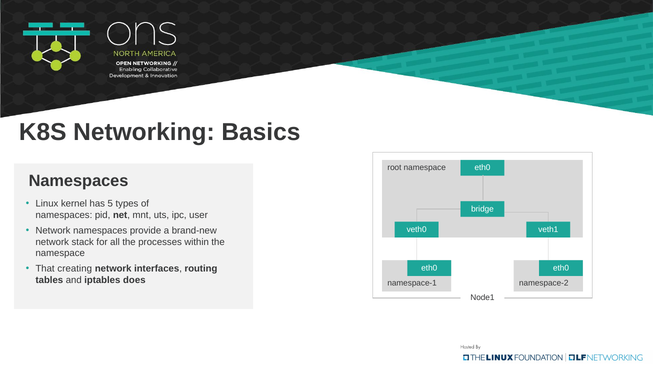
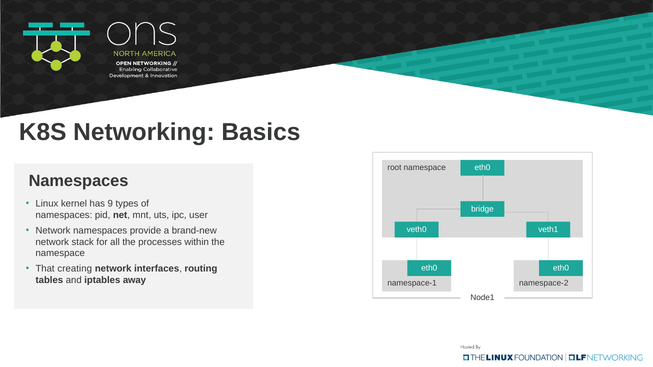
5: 5 -> 9
does: does -> away
